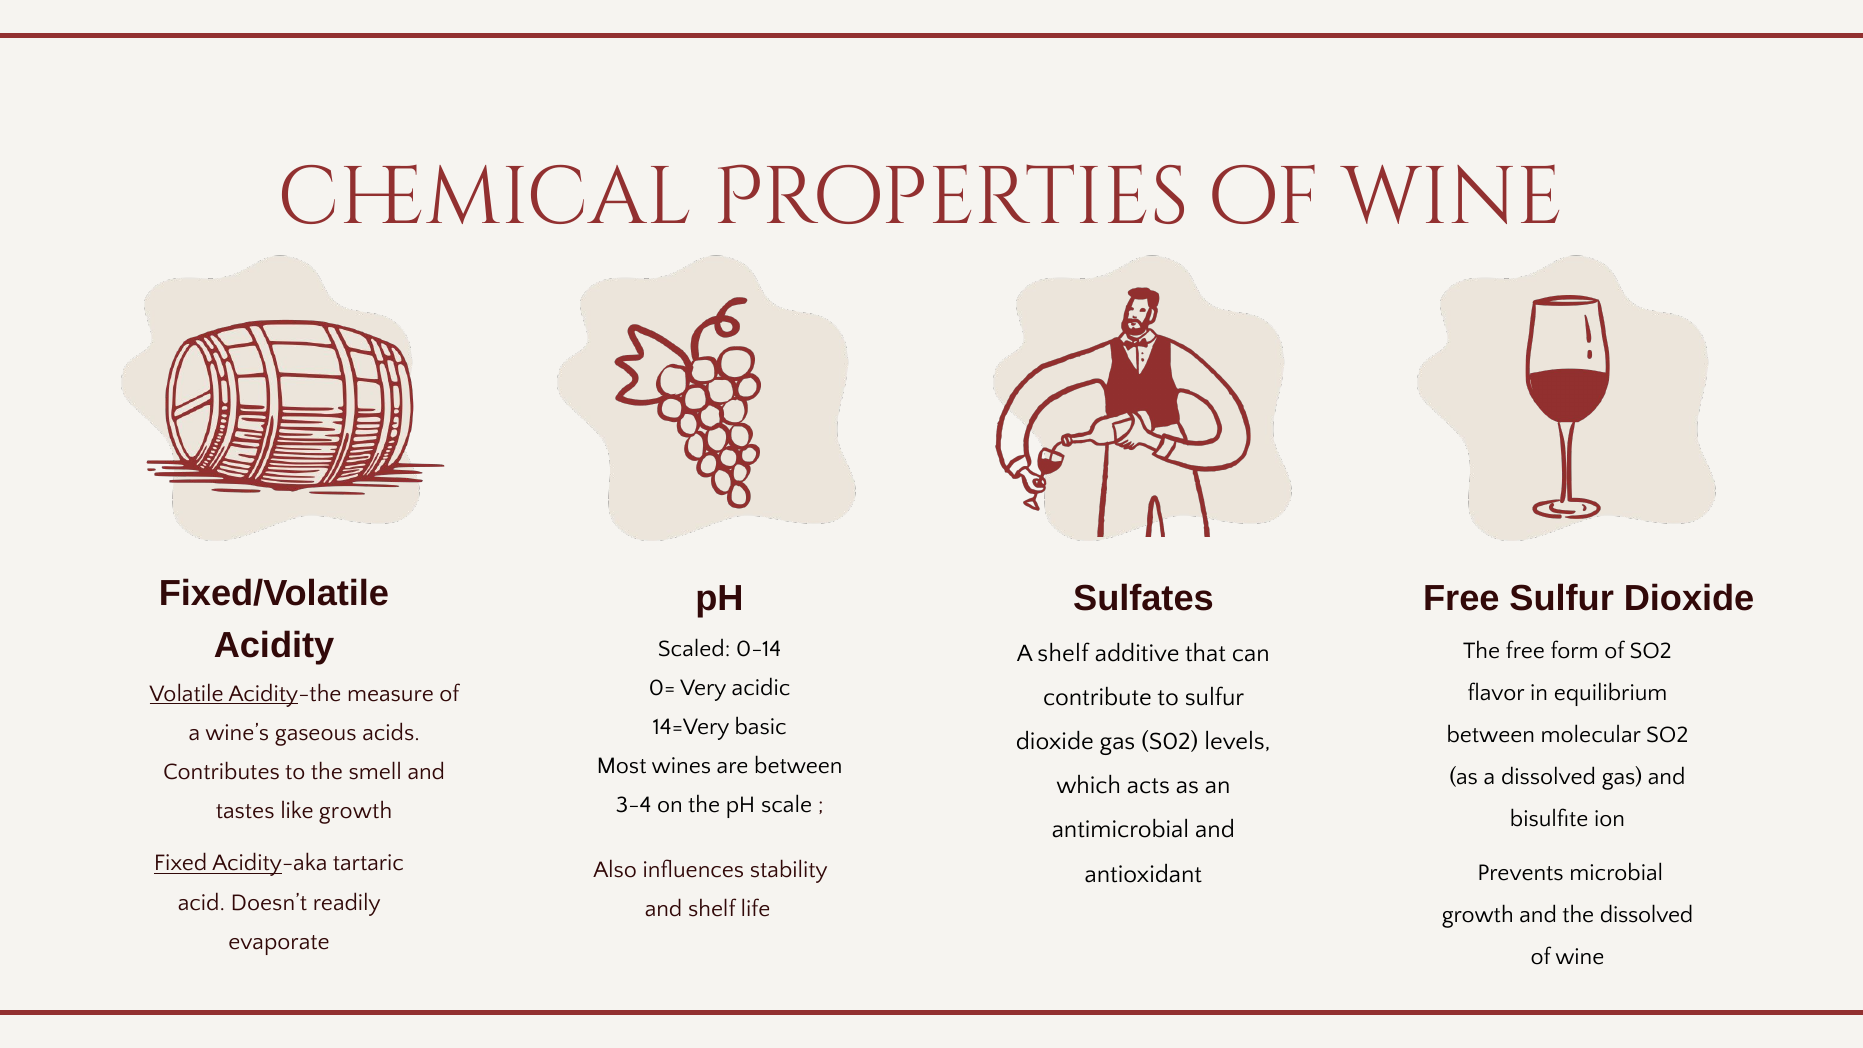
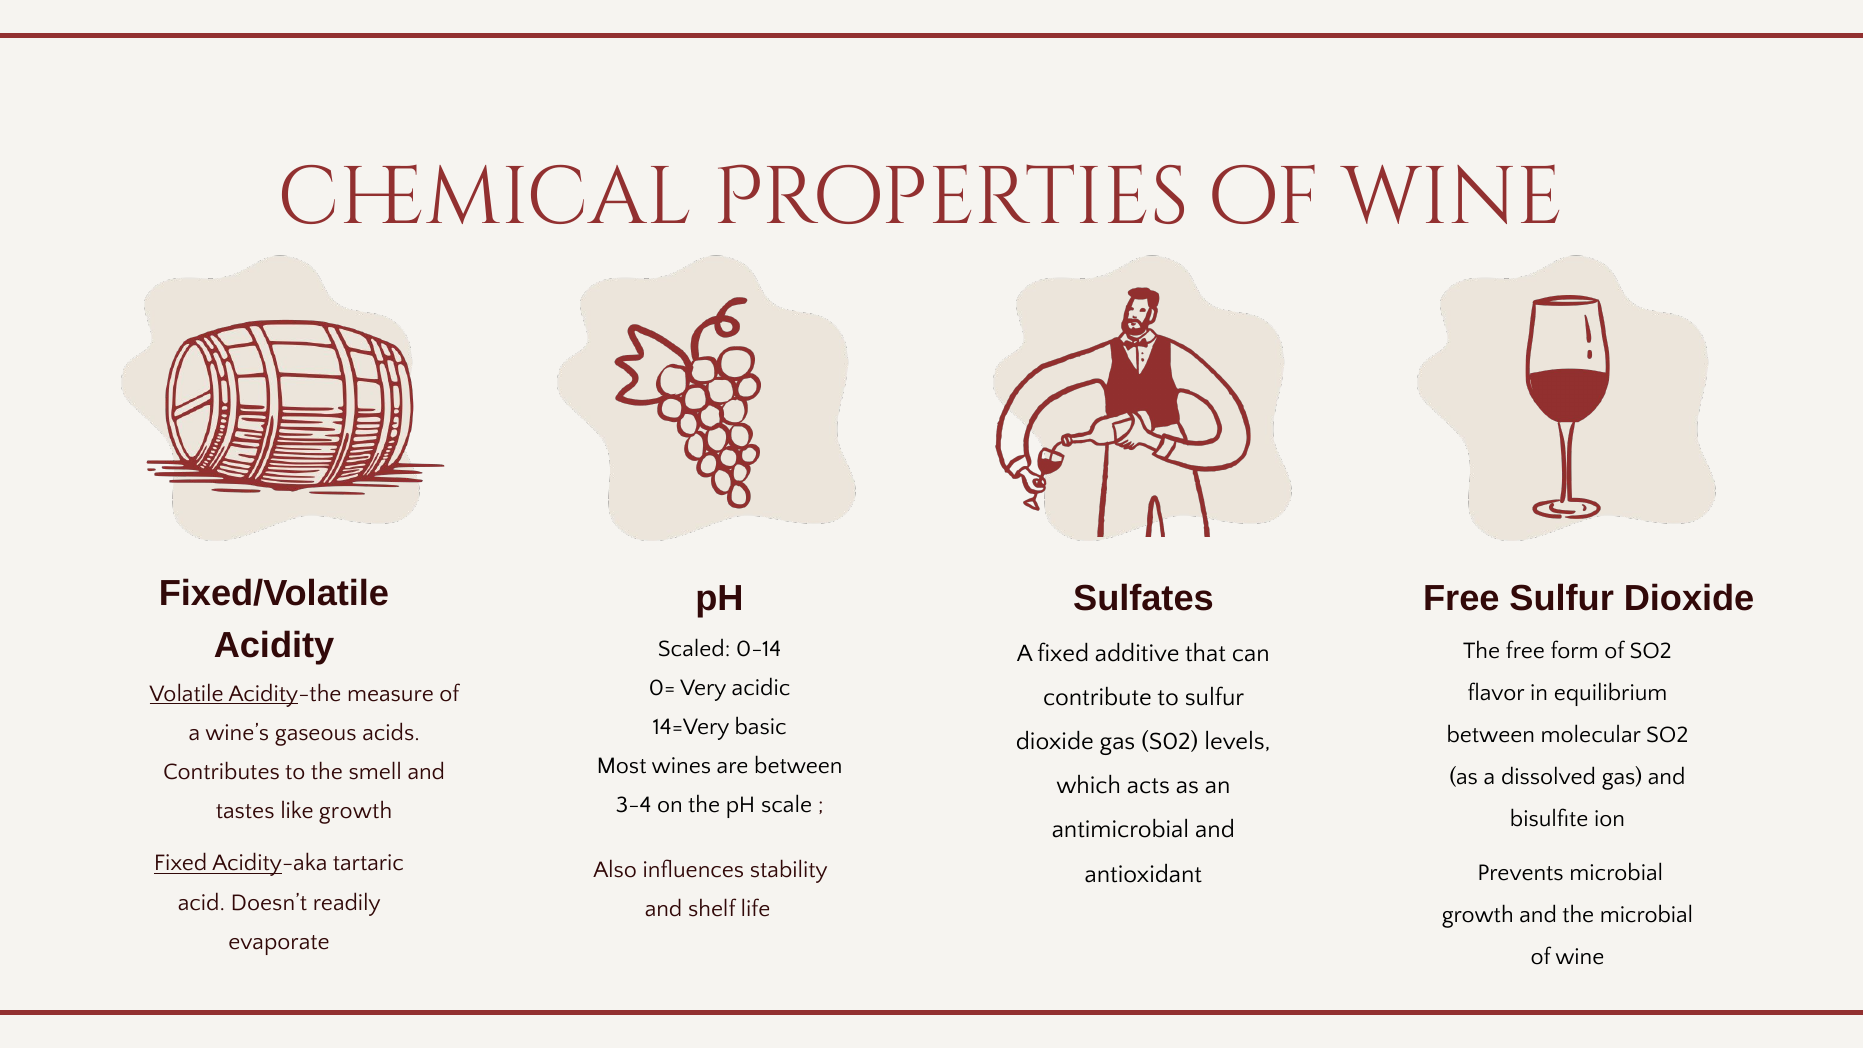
A shelf: shelf -> fixed
the dissolved: dissolved -> microbial
